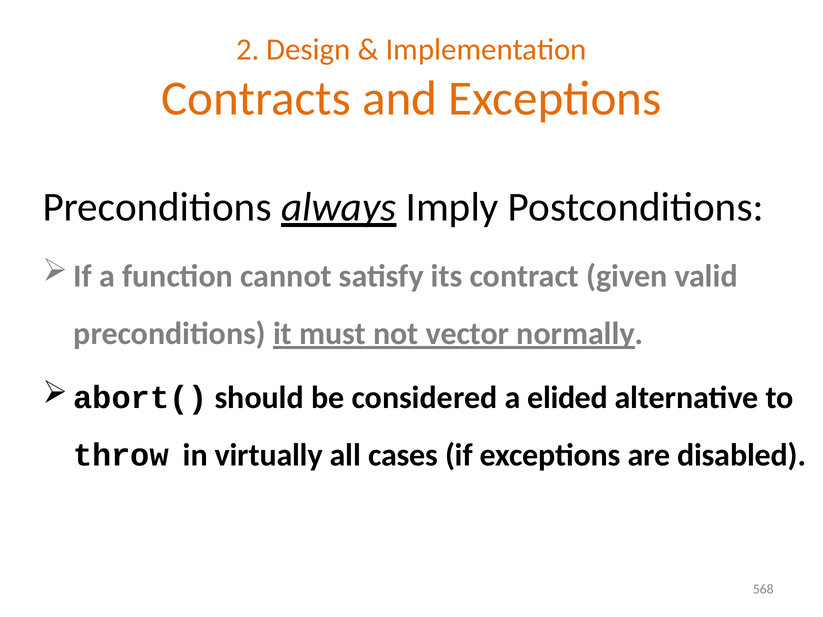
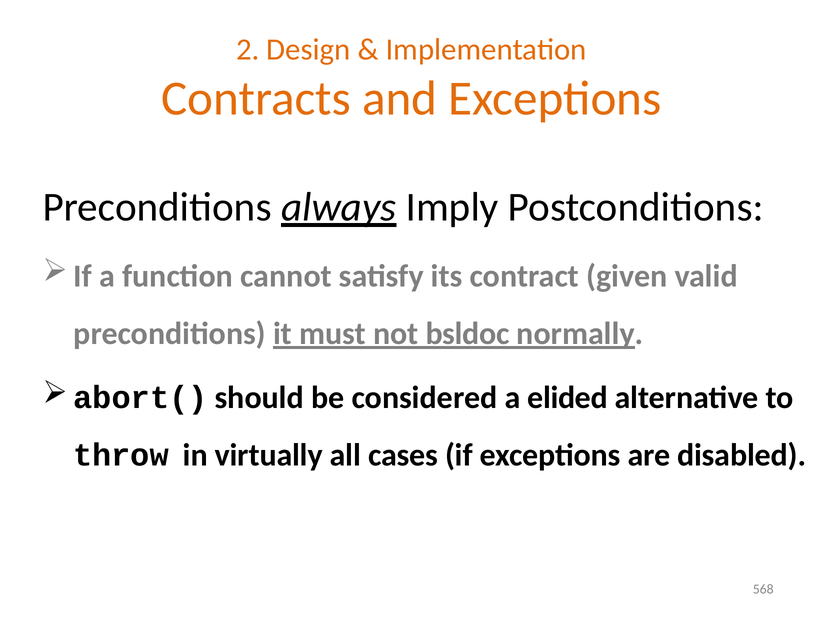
vector: vector -> bsldoc
